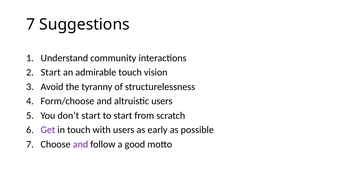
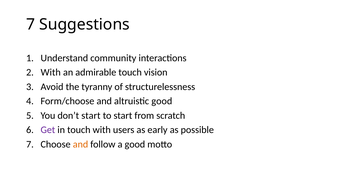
Start at (51, 72): Start -> With
altruistic users: users -> good
and at (80, 144) colour: purple -> orange
